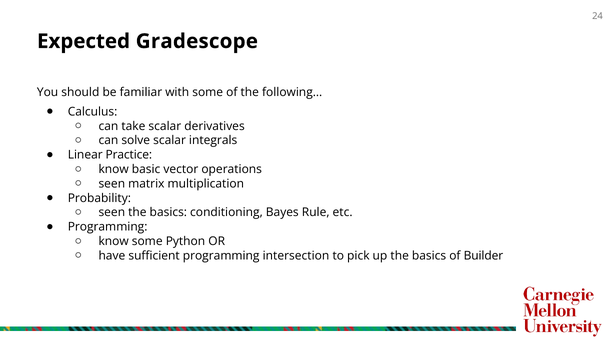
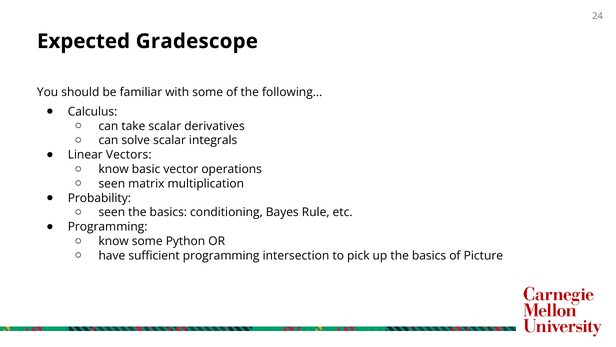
Practice: Practice -> Vectors
Builder: Builder -> Picture
